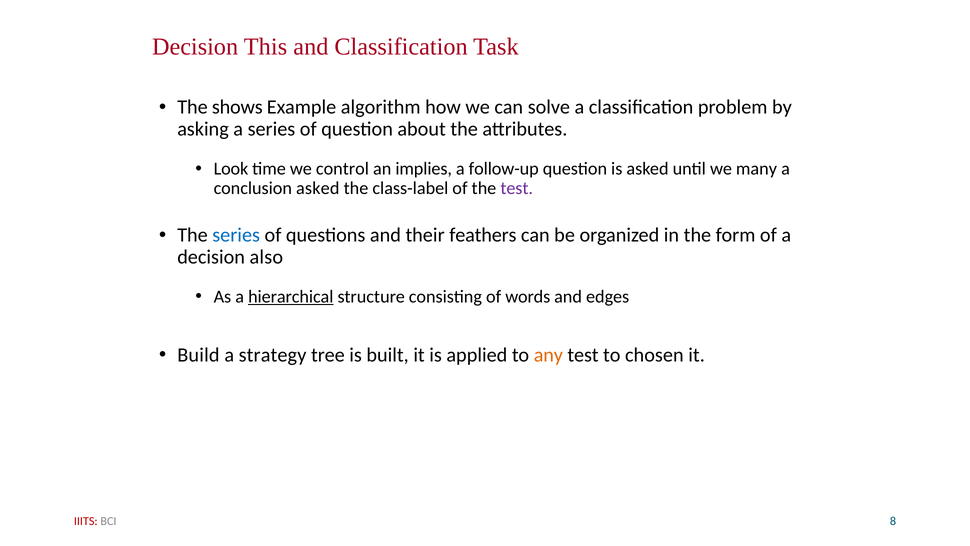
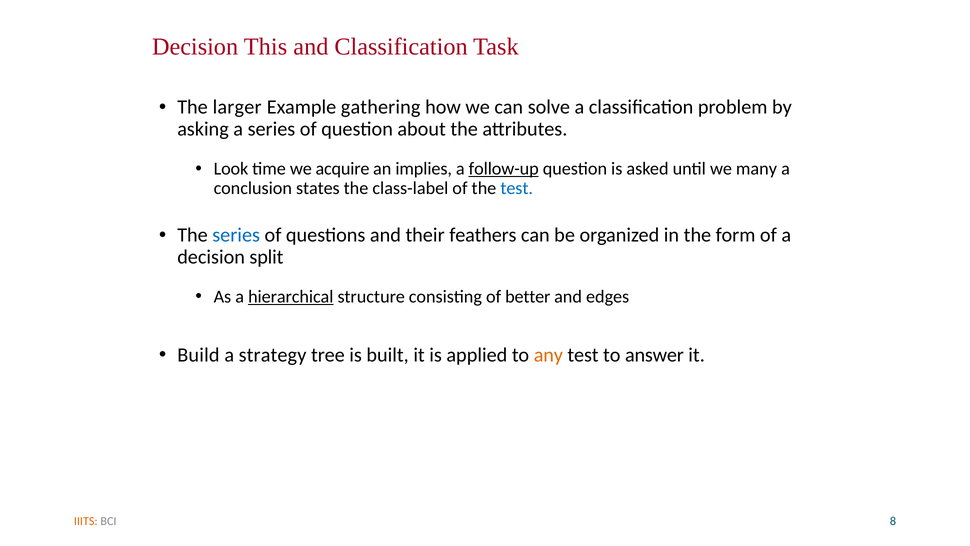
shows: shows -> larger
algorithm: algorithm -> gathering
control: control -> acquire
follow-up underline: none -> present
conclusion asked: asked -> states
test at (517, 188) colour: purple -> blue
also: also -> split
words: words -> better
chosen: chosen -> answer
IIITS colour: red -> orange
